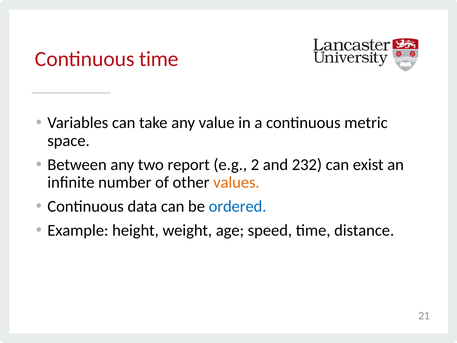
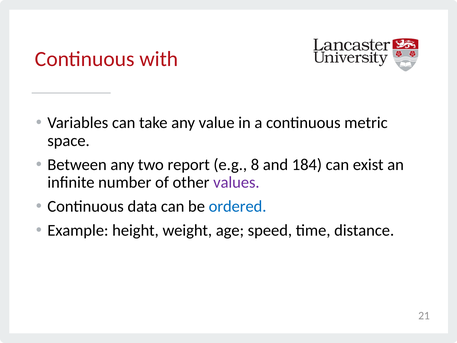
Continuous time: time -> with
2: 2 -> 8
232: 232 -> 184
values colour: orange -> purple
